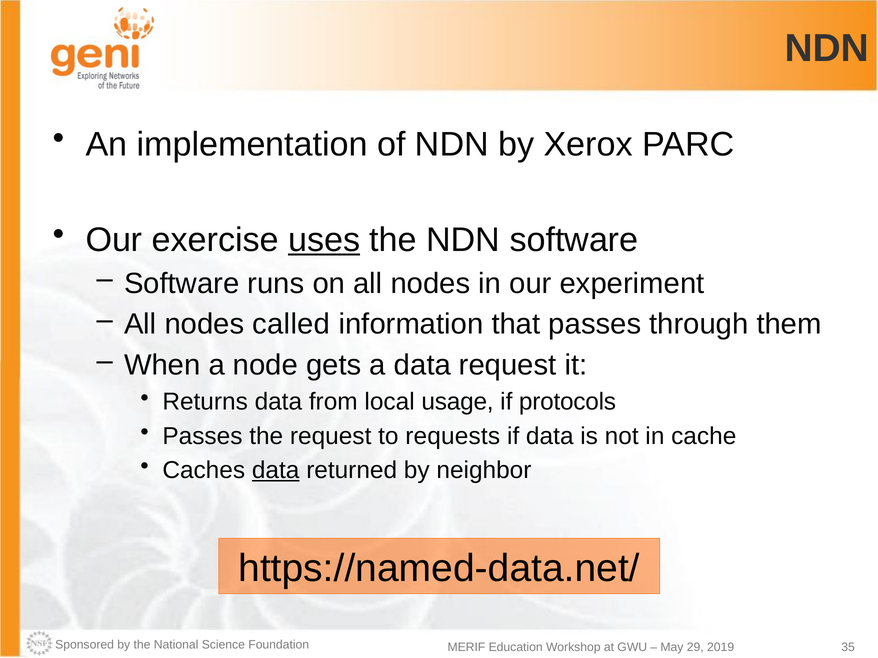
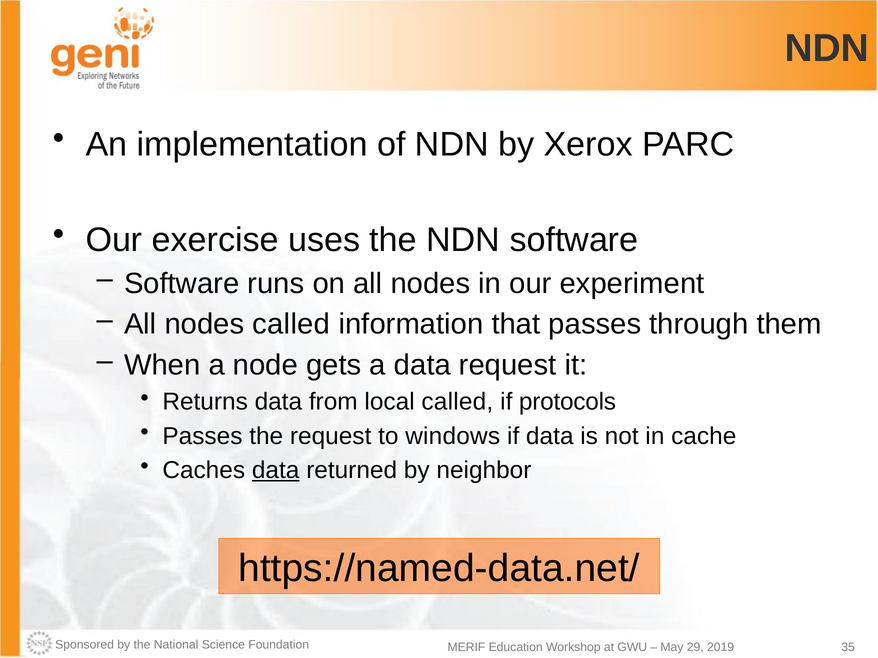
uses underline: present -> none
local usage: usage -> called
requests: requests -> windows
